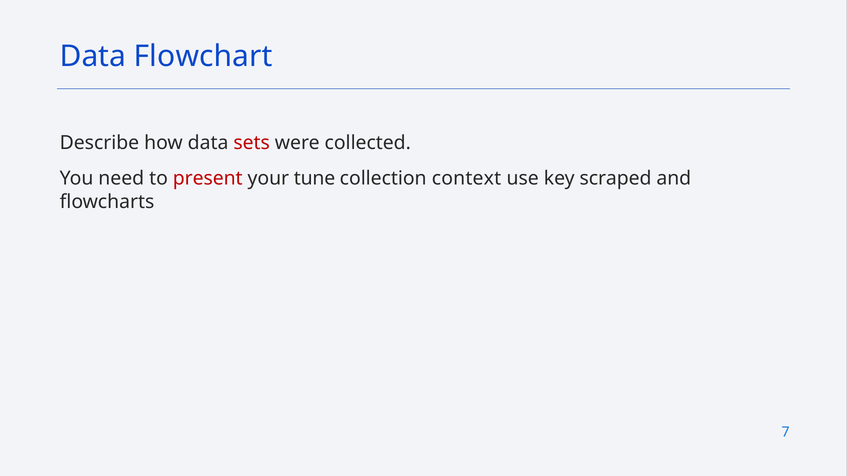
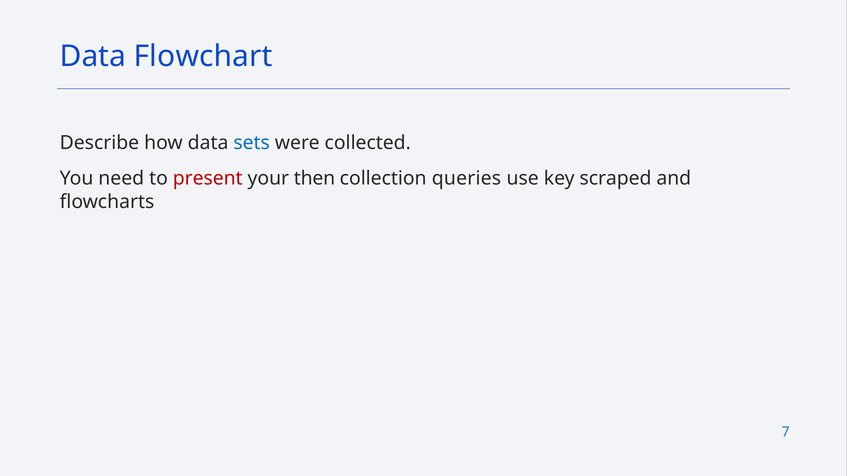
sets colour: red -> blue
tune: tune -> then
context: context -> queries
